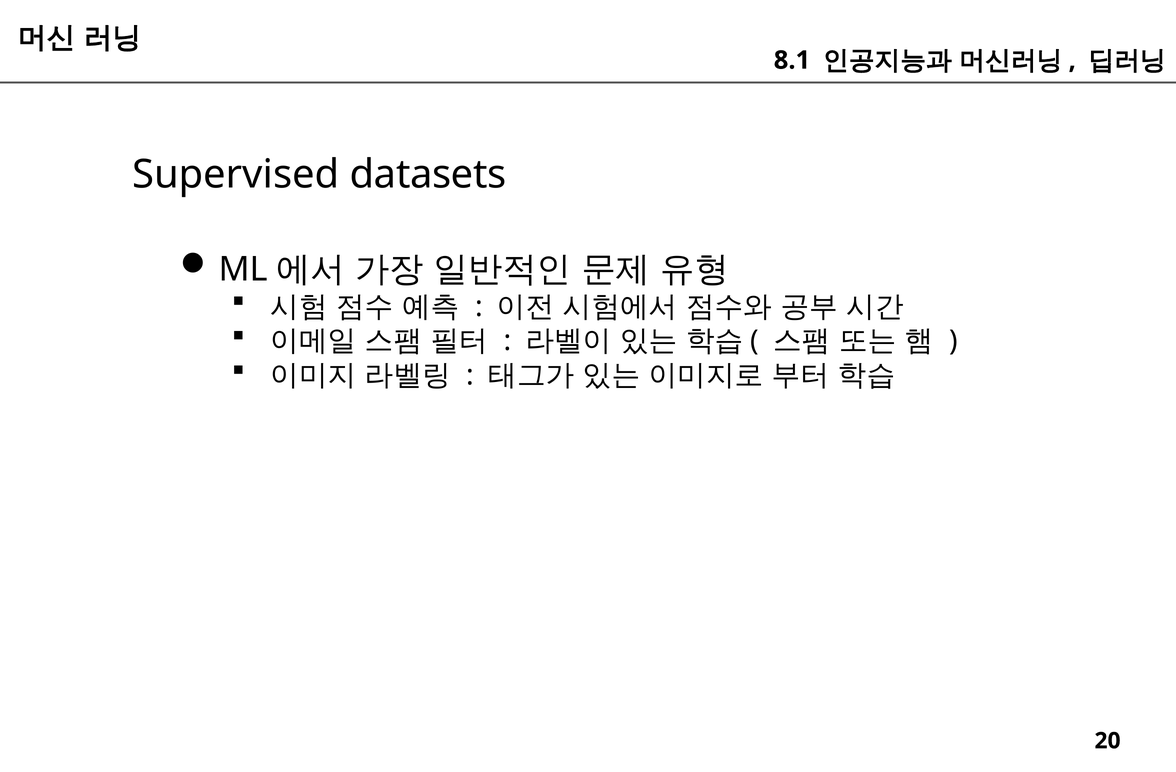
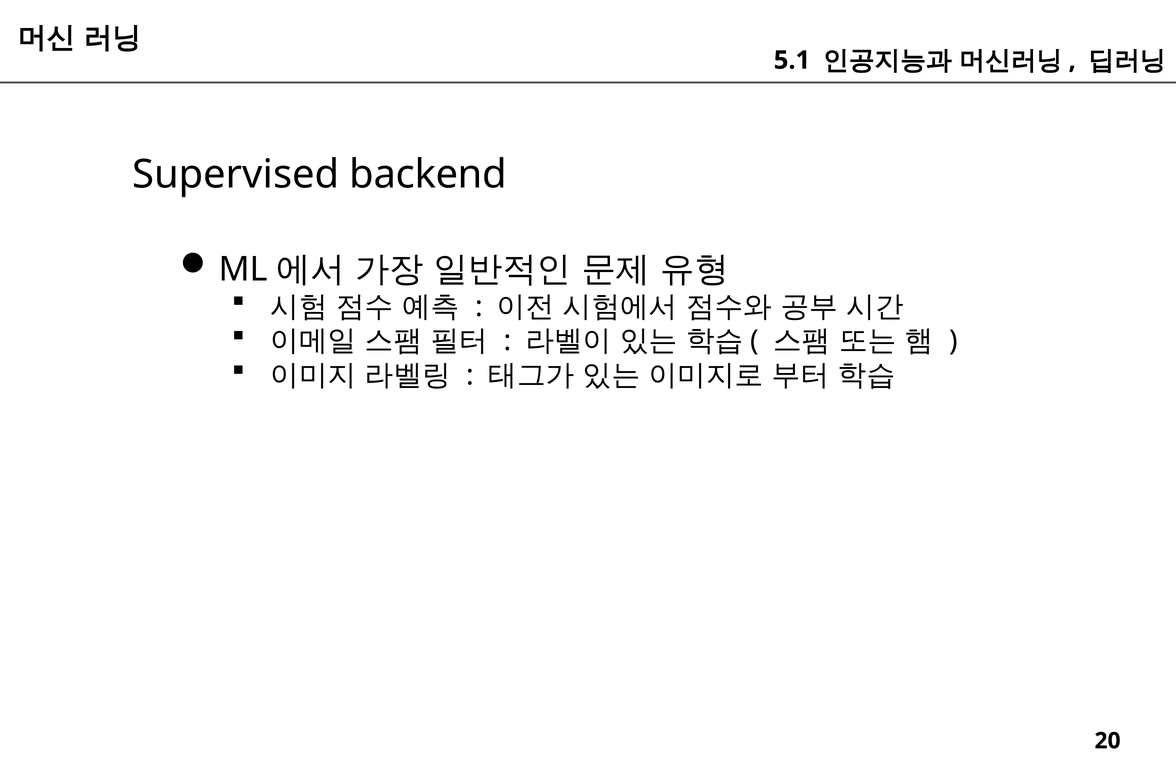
8.1: 8.1 -> 5.1
datasets: datasets -> backend
